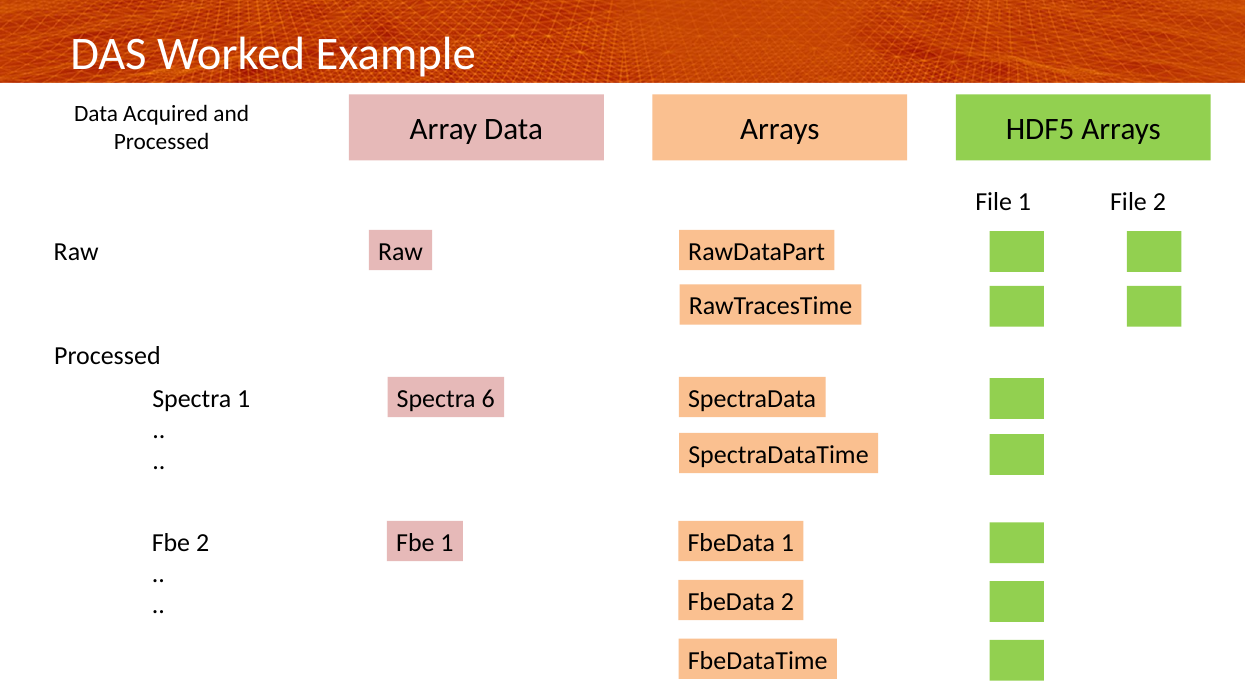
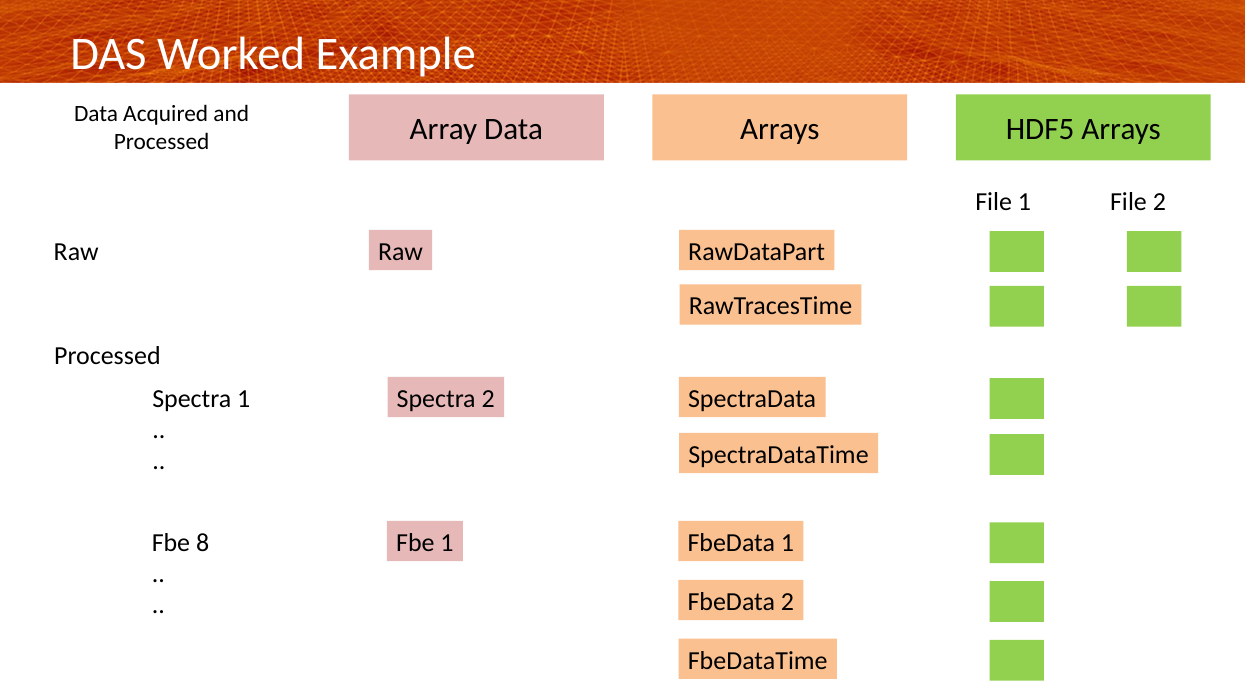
Spectra 6: 6 -> 2
Fbe 2: 2 -> 8
